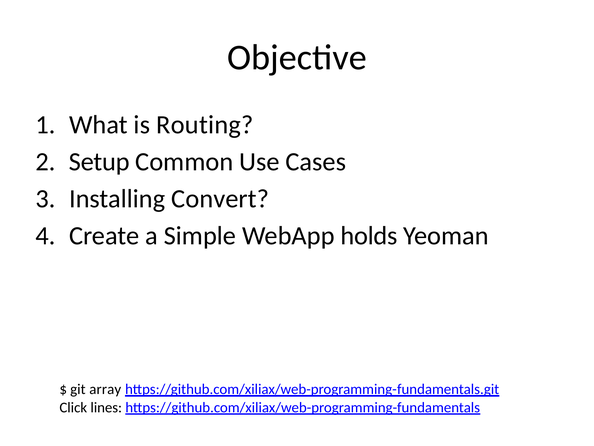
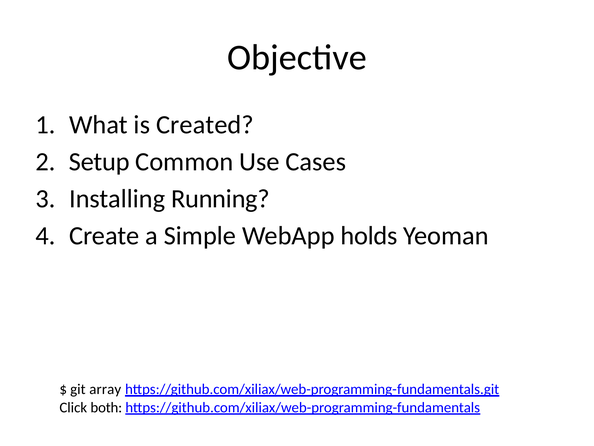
Routing: Routing -> Created
Convert: Convert -> Running
lines: lines -> both
